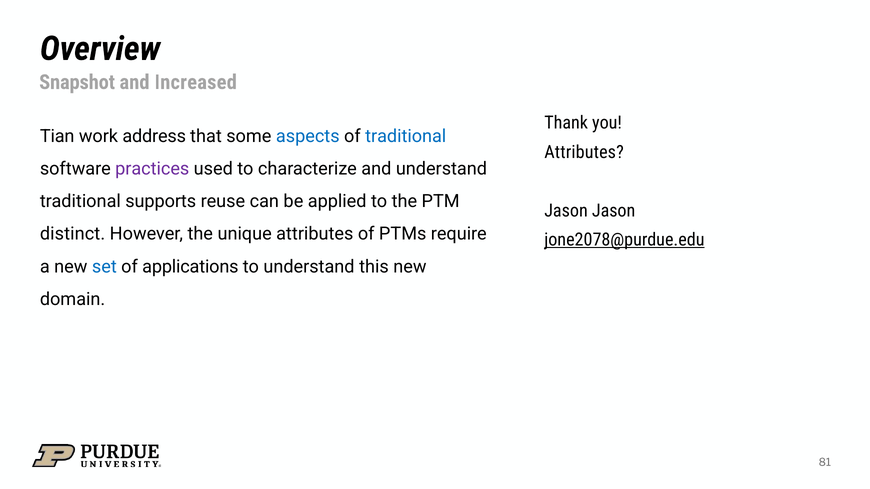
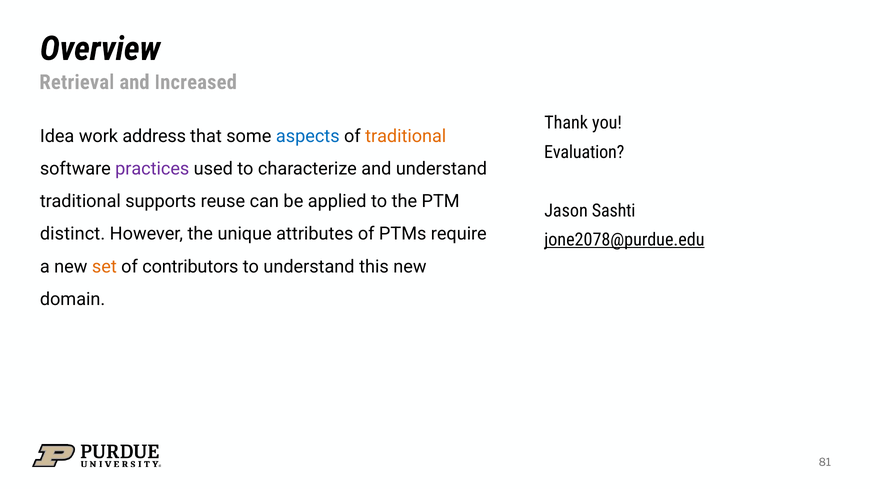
Snapshot: Snapshot -> Retrieval
Tian: Tian -> Idea
traditional at (406, 136) colour: blue -> orange
Attributes at (584, 152): Attributes -> Evaluation
Jason Jason: Jason -> Sashti
set colour: blue -> orange
applications: applications -> contributors
